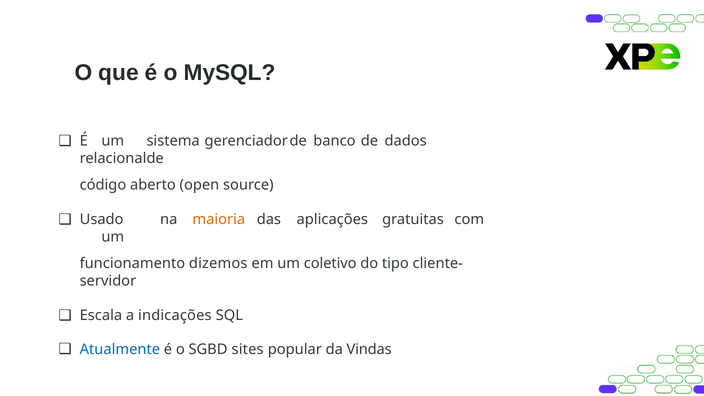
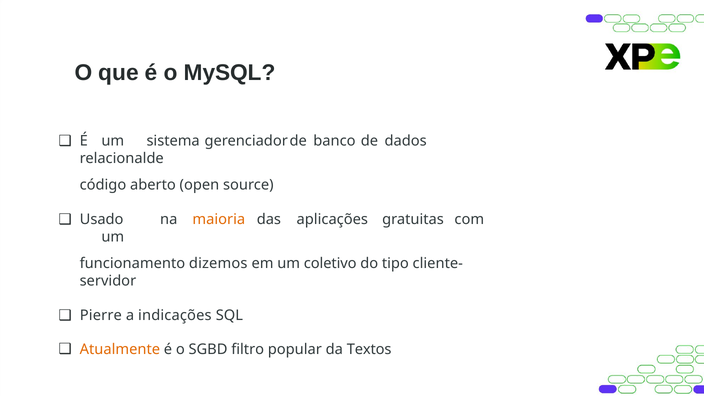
Escala: Escala -> Pierre
Atualmente colour: blue -> orange
sites: sites -> filtro
Vindas: Vindas -> Textos
